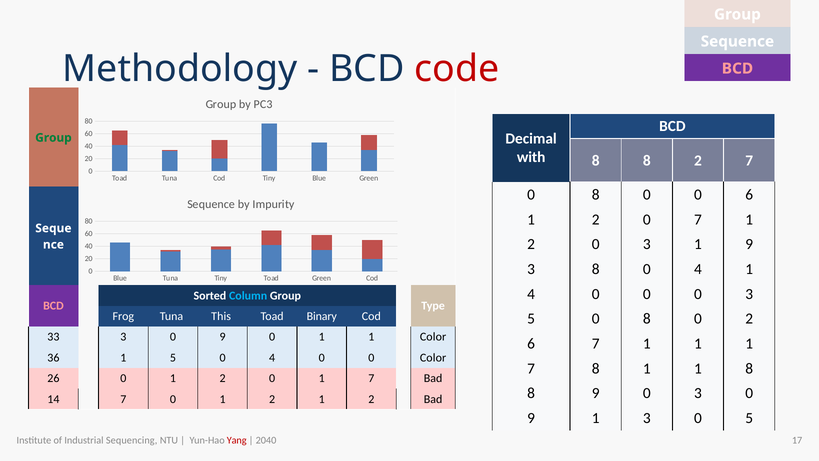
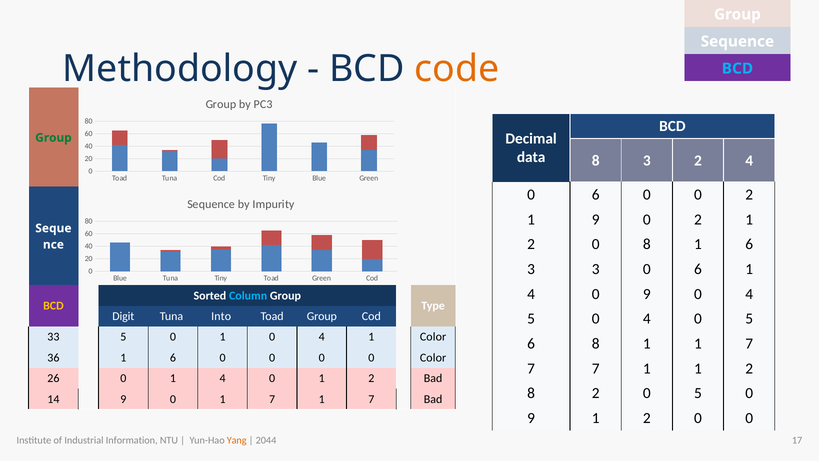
code colour: red -> orange
BCD at (737, 68) colour: pink -> light blue
with: with -> data
8 at (647, 160): 8 -> 3
2 7: 7 -> 4
8 at (596, 195): 8 -> 6
0 0 6: 6 -> 2
2 at (596, 219): 2 -> 9
7 at (698, 219): 7 -> 2
2 0 3: 3 -> 8
9 at (749, 244): 9 -> 6
3 8: 8 -> 3
4 at (698, 269): 4 -> 6
0 at (647, 294): 0 -> 9
3 at (749, 294): 3 -> 4
BCD at (53, 306) colour: pink -> yellow
Frog: Frog -> Digit
This: This -> Into
Toad Binary: Binary -> Group
5 0 8: 8 -> 4
2 at (749, 319): 2 -> 5
33 3: 3 -> 5
9 at (223, 337): 9 -> 1
1 at (322, 337): 1 -> 4
6 7: 7 -> 8
1 1 1: 1 -> 7
36 1 5: 5 -> 6
4 at (272, 357): 4 -> 0
8 at (596, 368): 8 -> 7
1 1 8: 8 -> 2
26 0 1 2: 2 -> 4
0 1 7: 7 -> 2
8 9: 9 -> 2
3 at (698, 393): 3 -> 5
14 7: 7 -> 9
2 at (272, 399): 2 -> 7
2 at (371, 399): 2 -> 7
9 1 3: 3 -> 2
5 at (749, 418): 5 -> 0
Sequencing: Sequencing -> Information
Yang colour: red -> orange
2040: 2040 -> 2044
